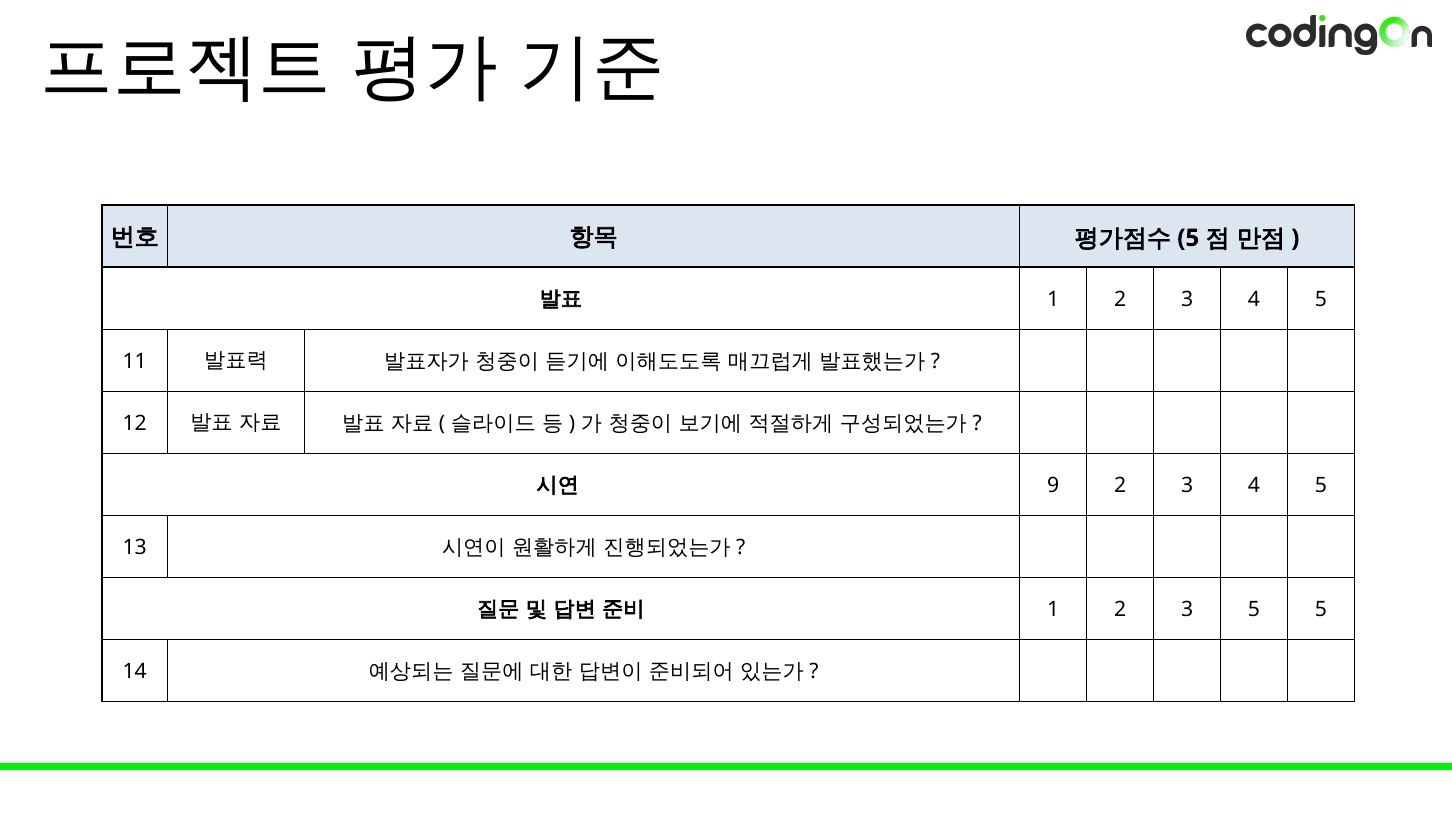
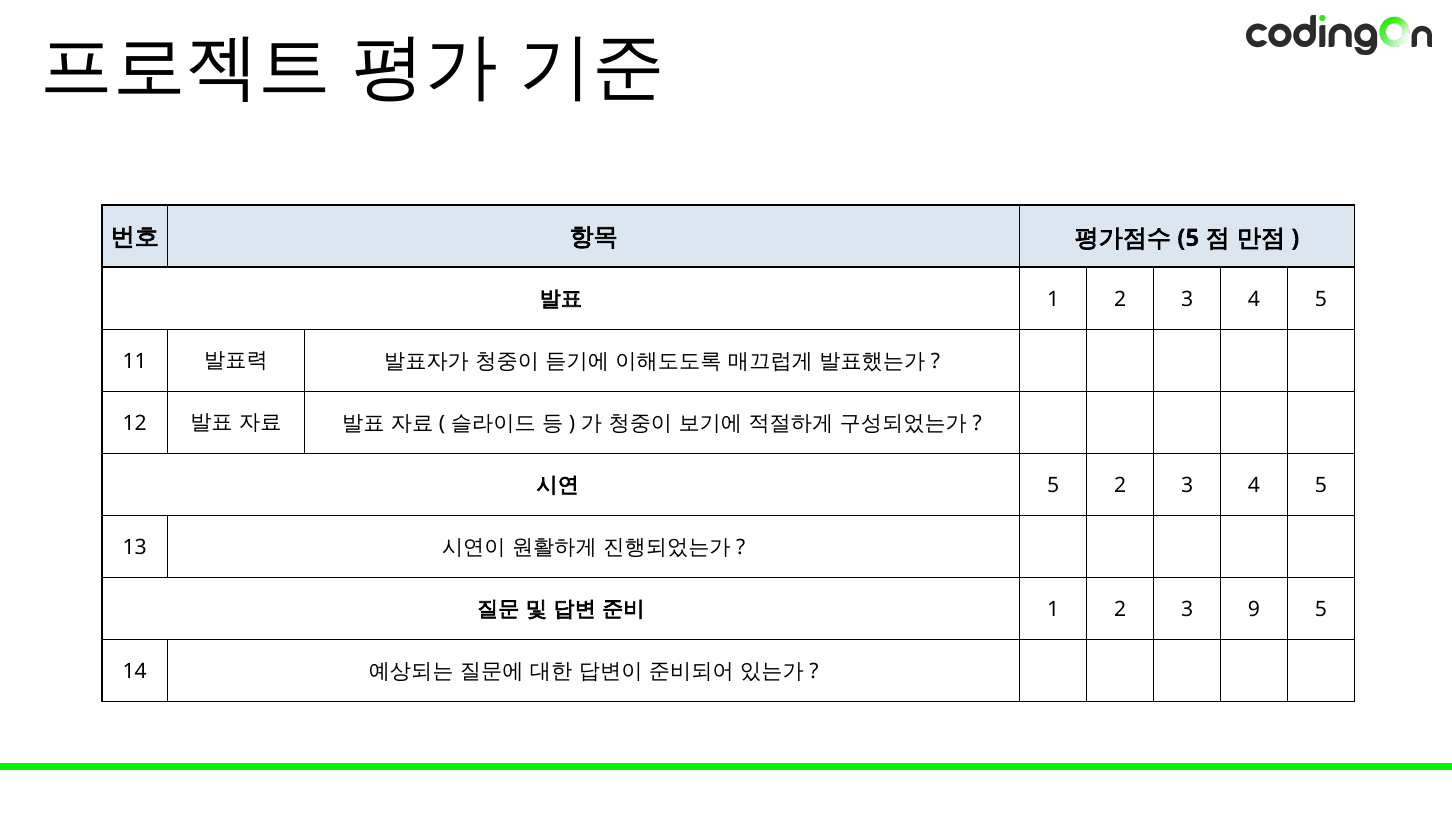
9 at (1053, 486): 9 -> 5
3 5: 5 -> 9
